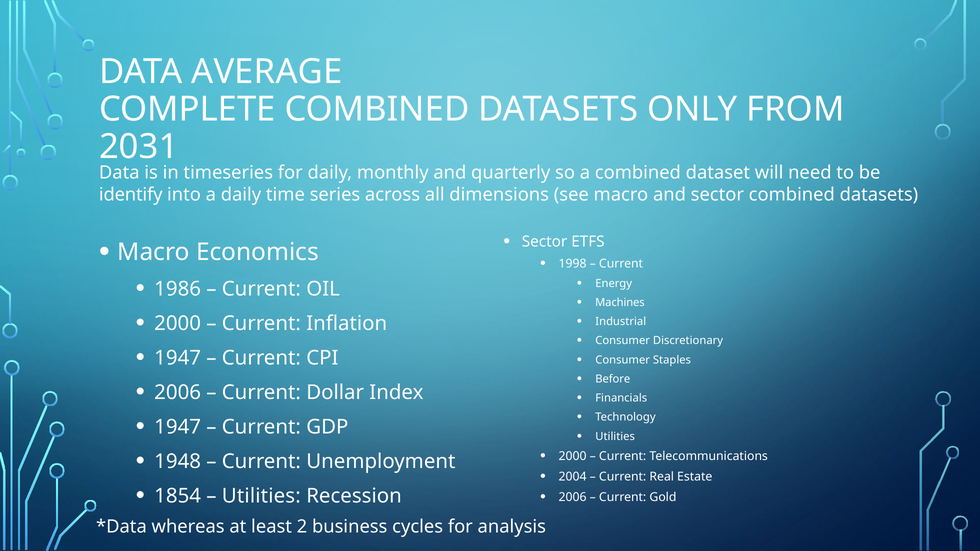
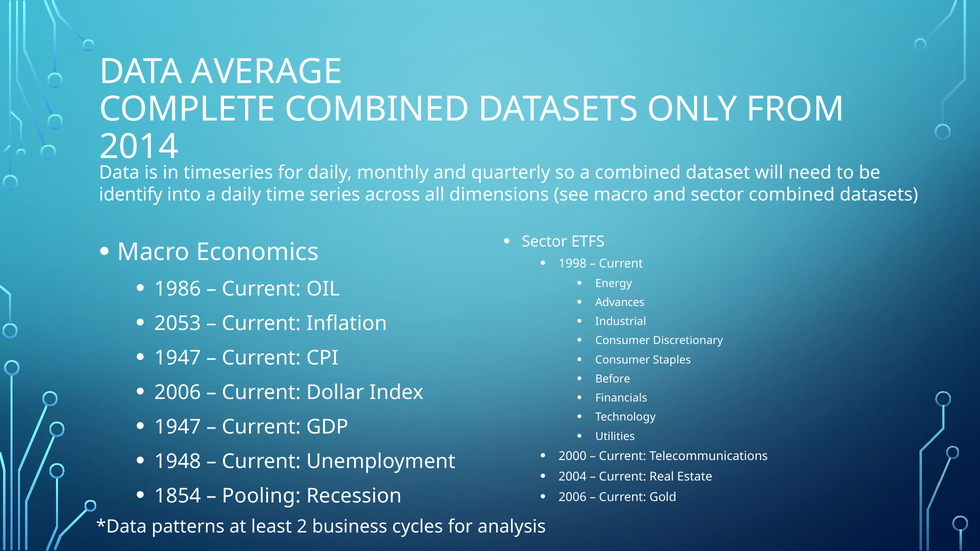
2031: 2031 -> 2014
Machines: Machines -> Advances
2000 at (178, 324): 2000 -> 2053
Utilities at (261, 496): Utilities -> Pooling
whereas: whereas -> patterns
